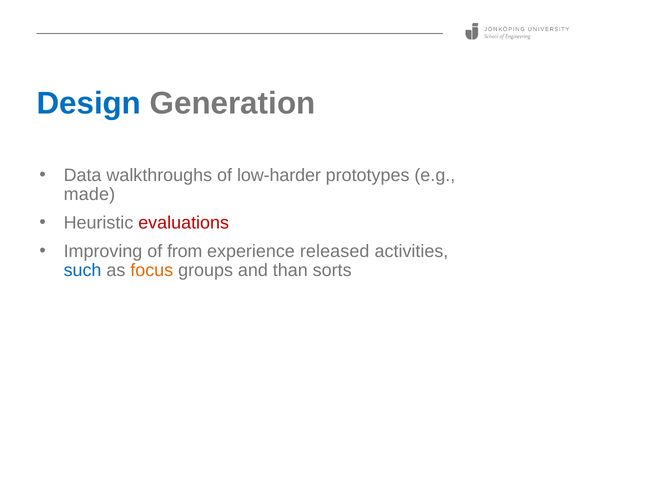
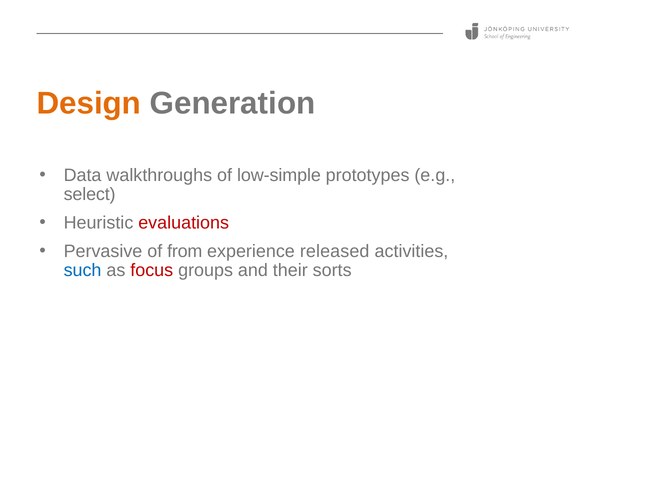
Design colour: blue -> orange
low-harder: low-harder -> low-simple
made: made -> select
Improving: Improving -> Pervasive
focus colour: orange -> red
than: than -> their
